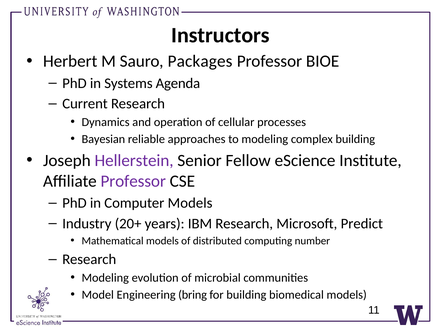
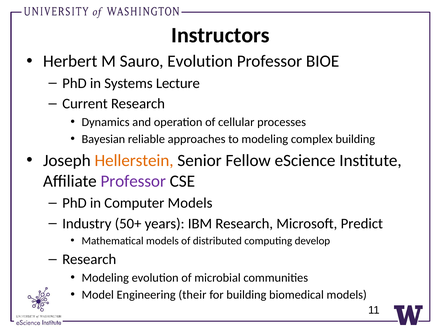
Sauro Packages: Packages -> Evolution
Agenda: Agenda -> Lecture
Hellerstein colour: purple -> orange
20+: 20+ -> 50+
number: number -> develop
bring: bring -> their
